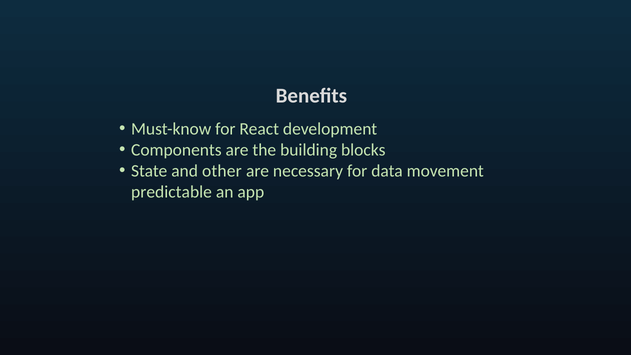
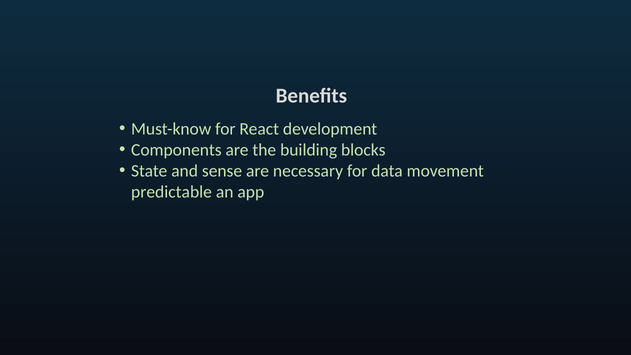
other: other -> sense
